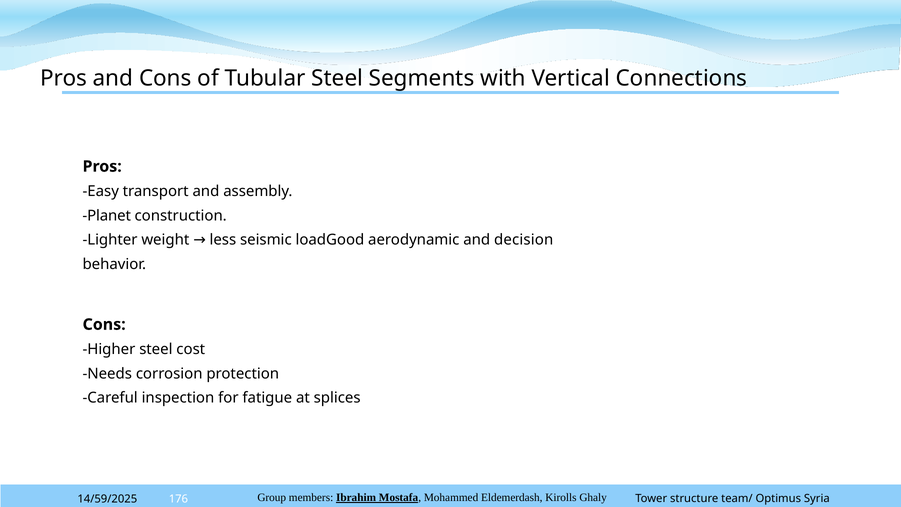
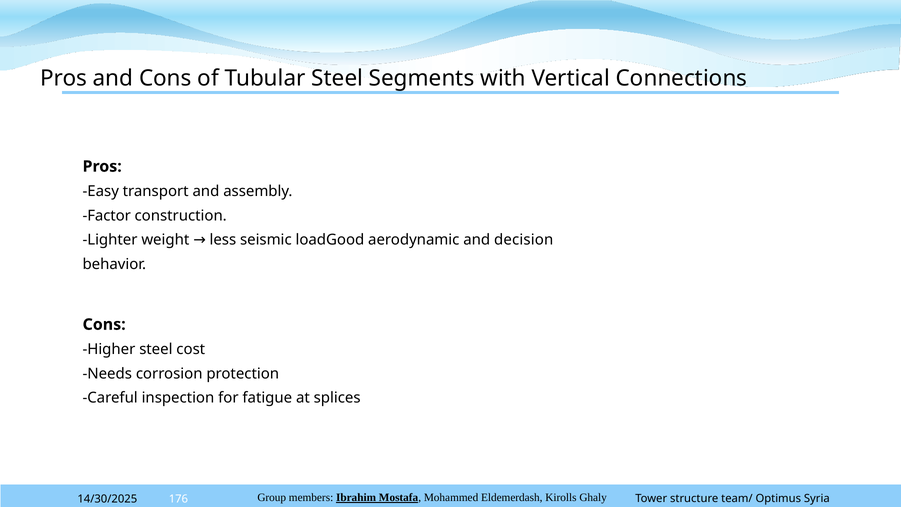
Planet: Planet -> Factor
14/59/2025: 14/59/2025 -> 14/30/2025
